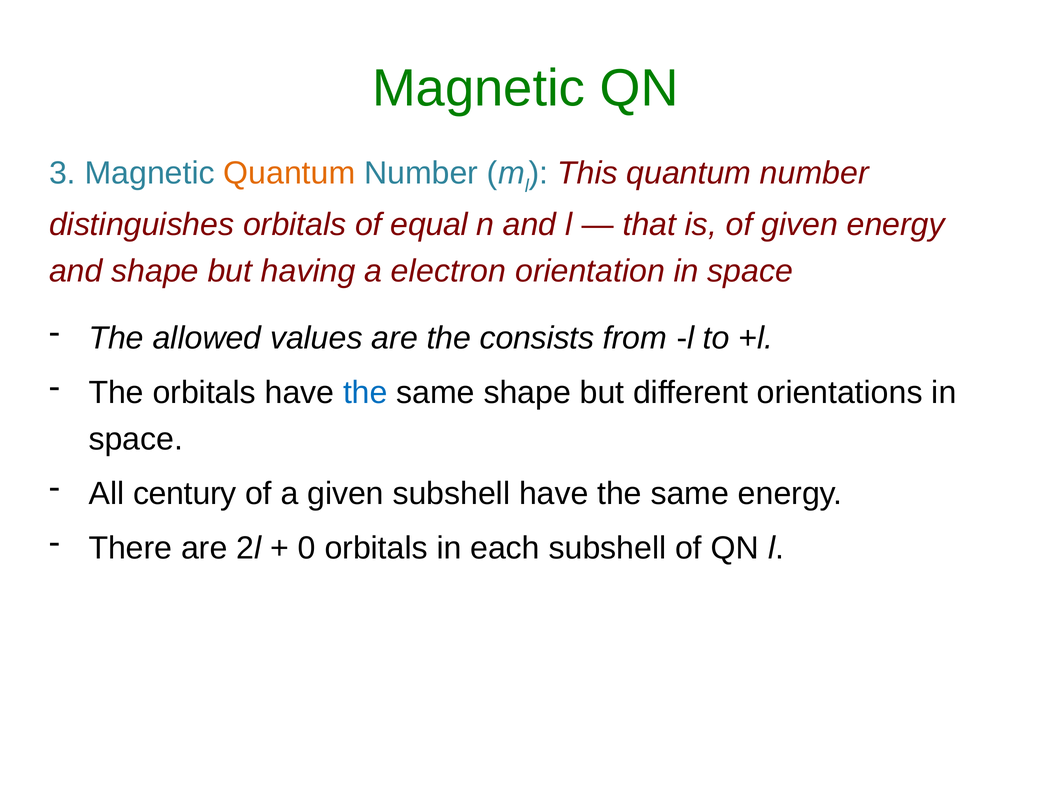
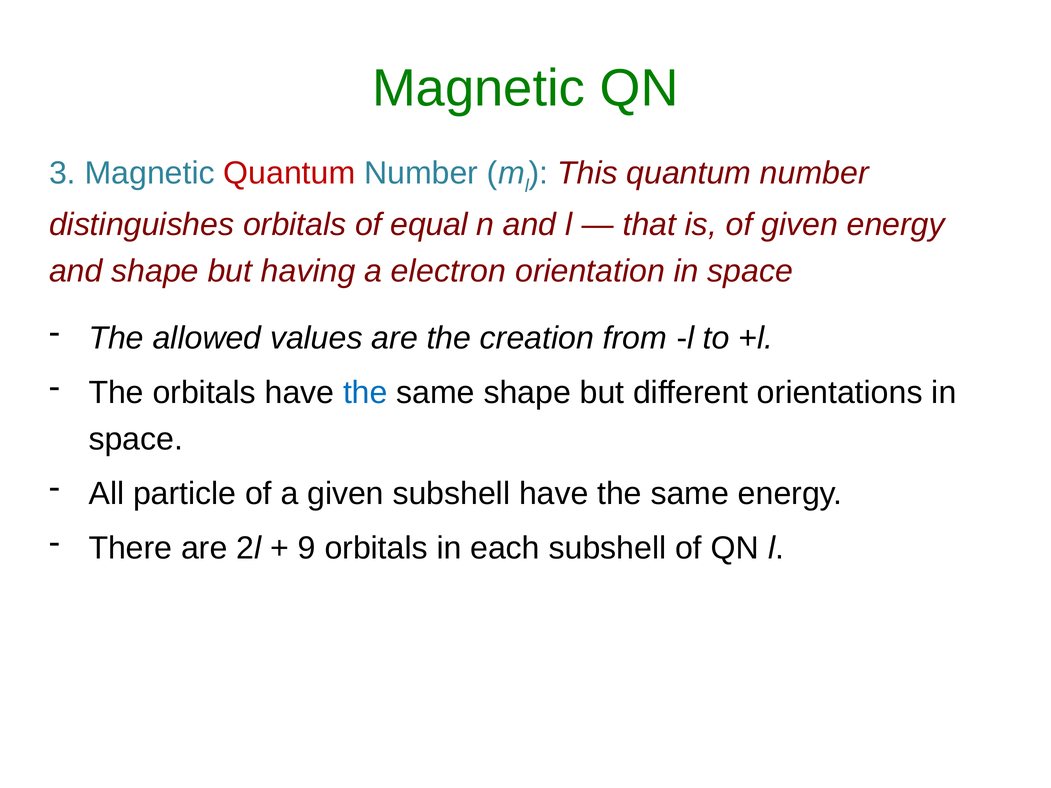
Quantum at (289, 173) colour: orange -> red
consists: consists -> creation
century: century -> particle
0: 0 -> 9
